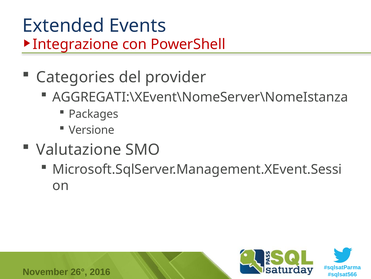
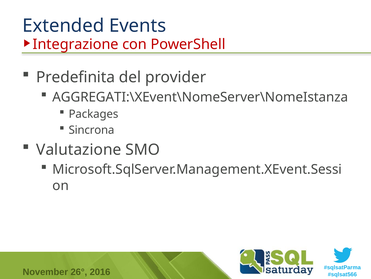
Categories: Categories -> Predefinita
Versione: Versione -> Sincrona
